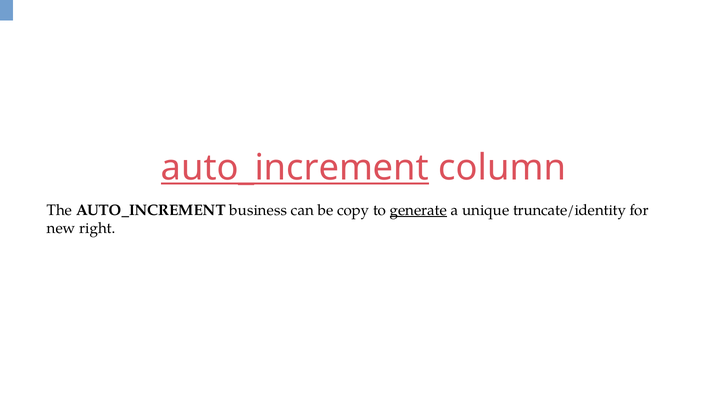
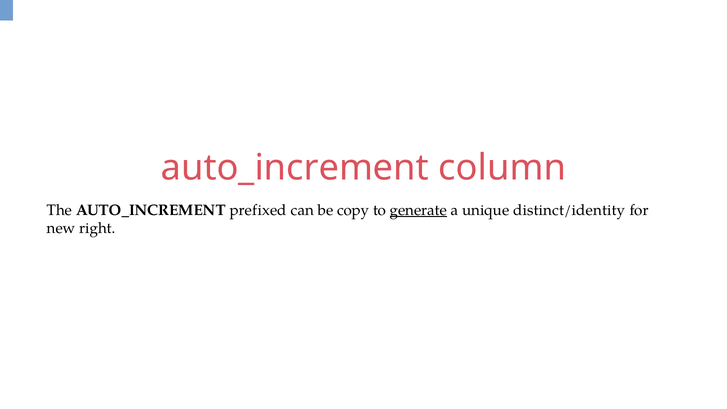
auto_increment at (295, 168) underline: present -> none
business: business -> prefixed
truncate/identity: truncate/identity -> distinct/identity
